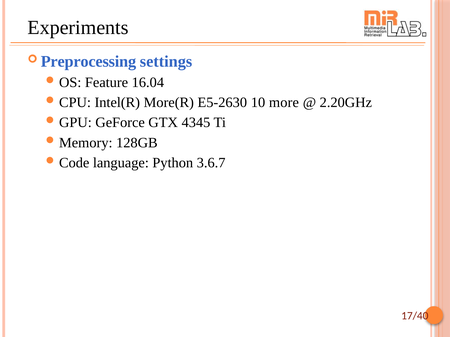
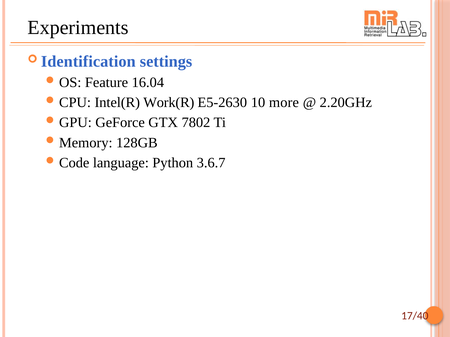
Preprocessing: Preprocessing -> Identification
More(R: More(R -> Work(R
4345: 4345 -> 7802
